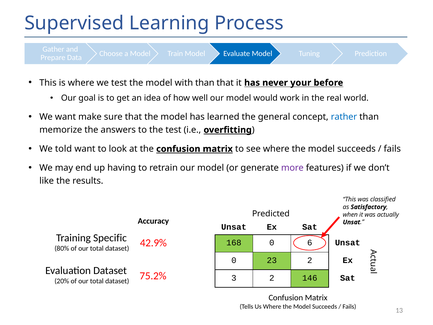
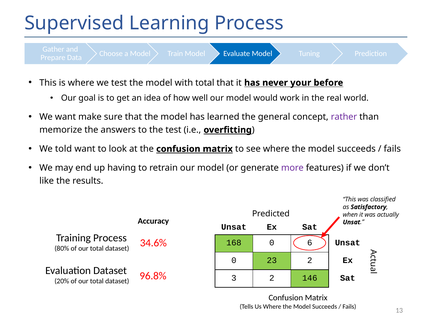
with than: than -> total
rather colour: blue -> purple
Training Specific: Specific -> Process
42.9%: 42.9% -> 34.6%
75.2%: 75.2% -> 96.8%
